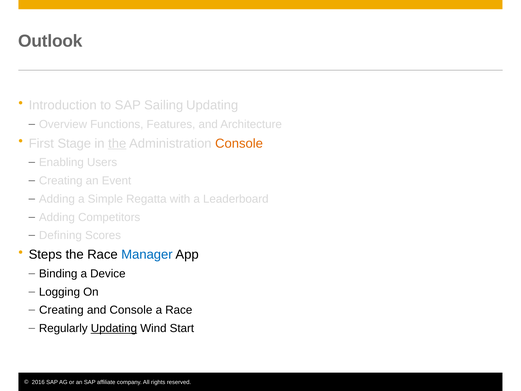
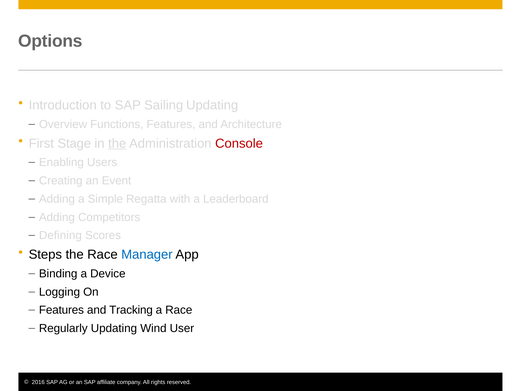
Outlook: Outlook -> Options
Console at (239, 143) colour: orange -> red
Creating at (61, 310): Creating -> Features
and Console: Console -> Tracking
Updating at (114, 328) underline: present -> none
Start: Start -> User
